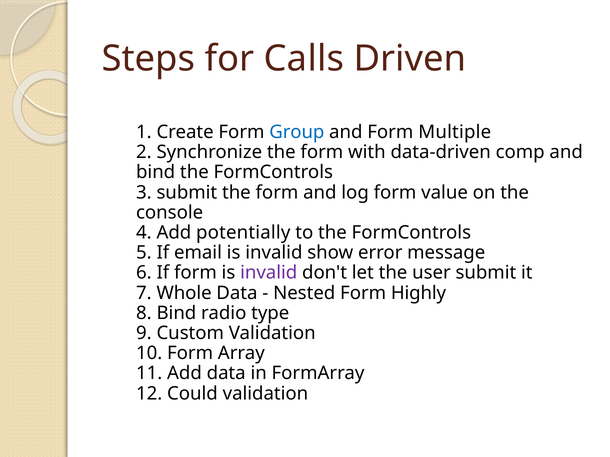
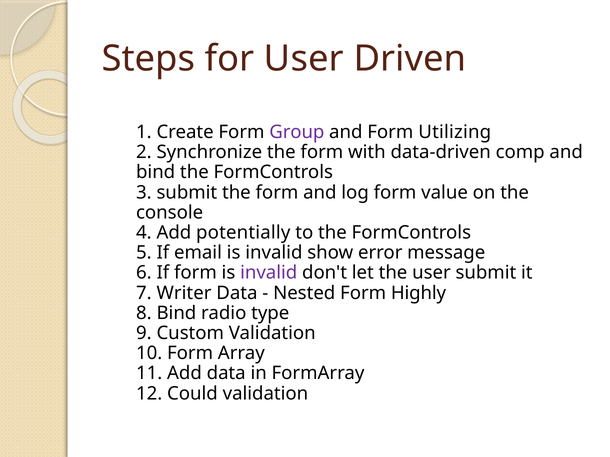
for Calls: Calls -> User
Group colour: blue -> purple
Multiple: Multiple -> Utilizing
Whole: Whole -> Writer
